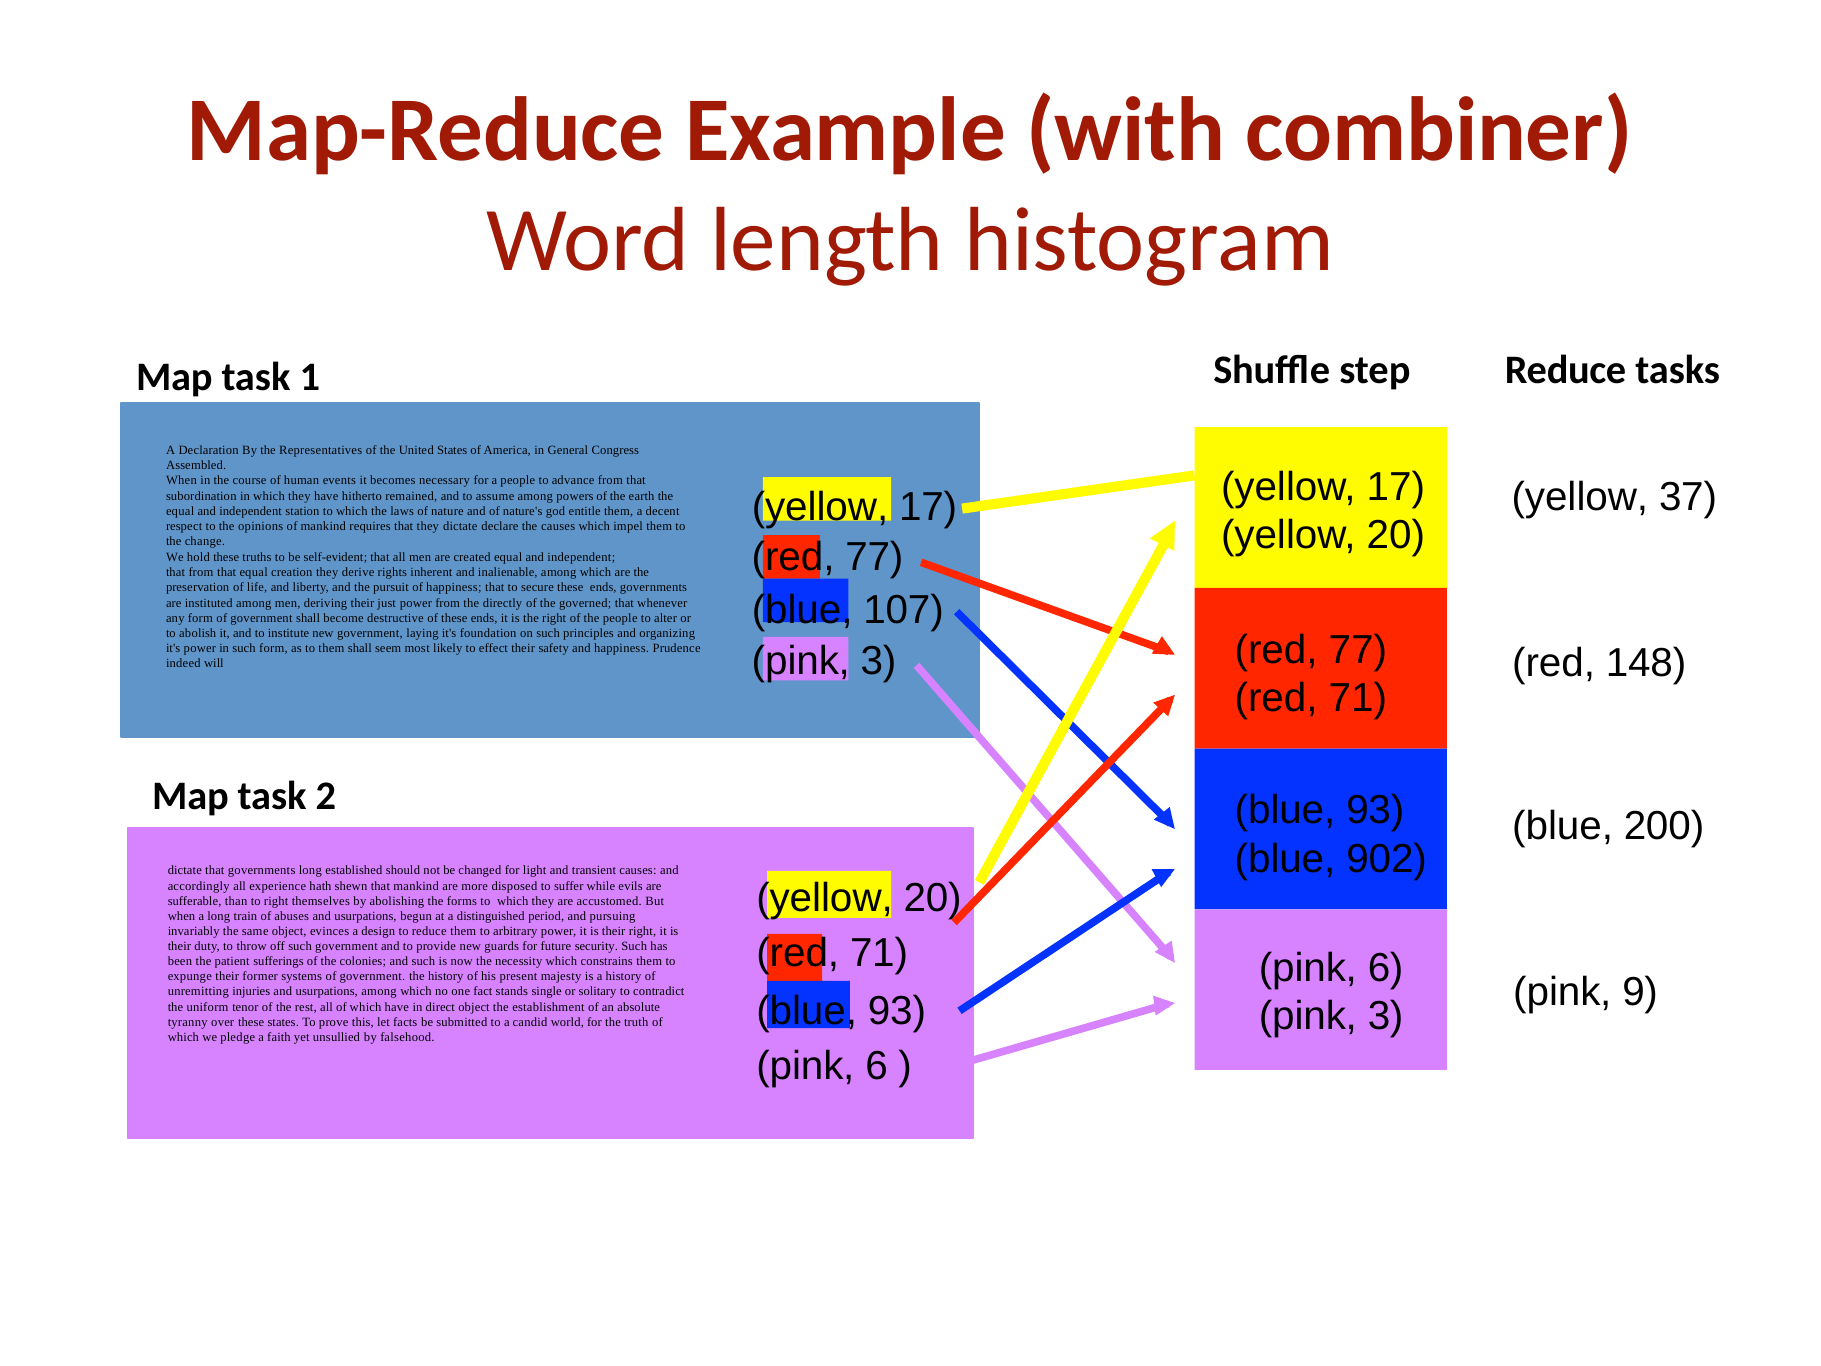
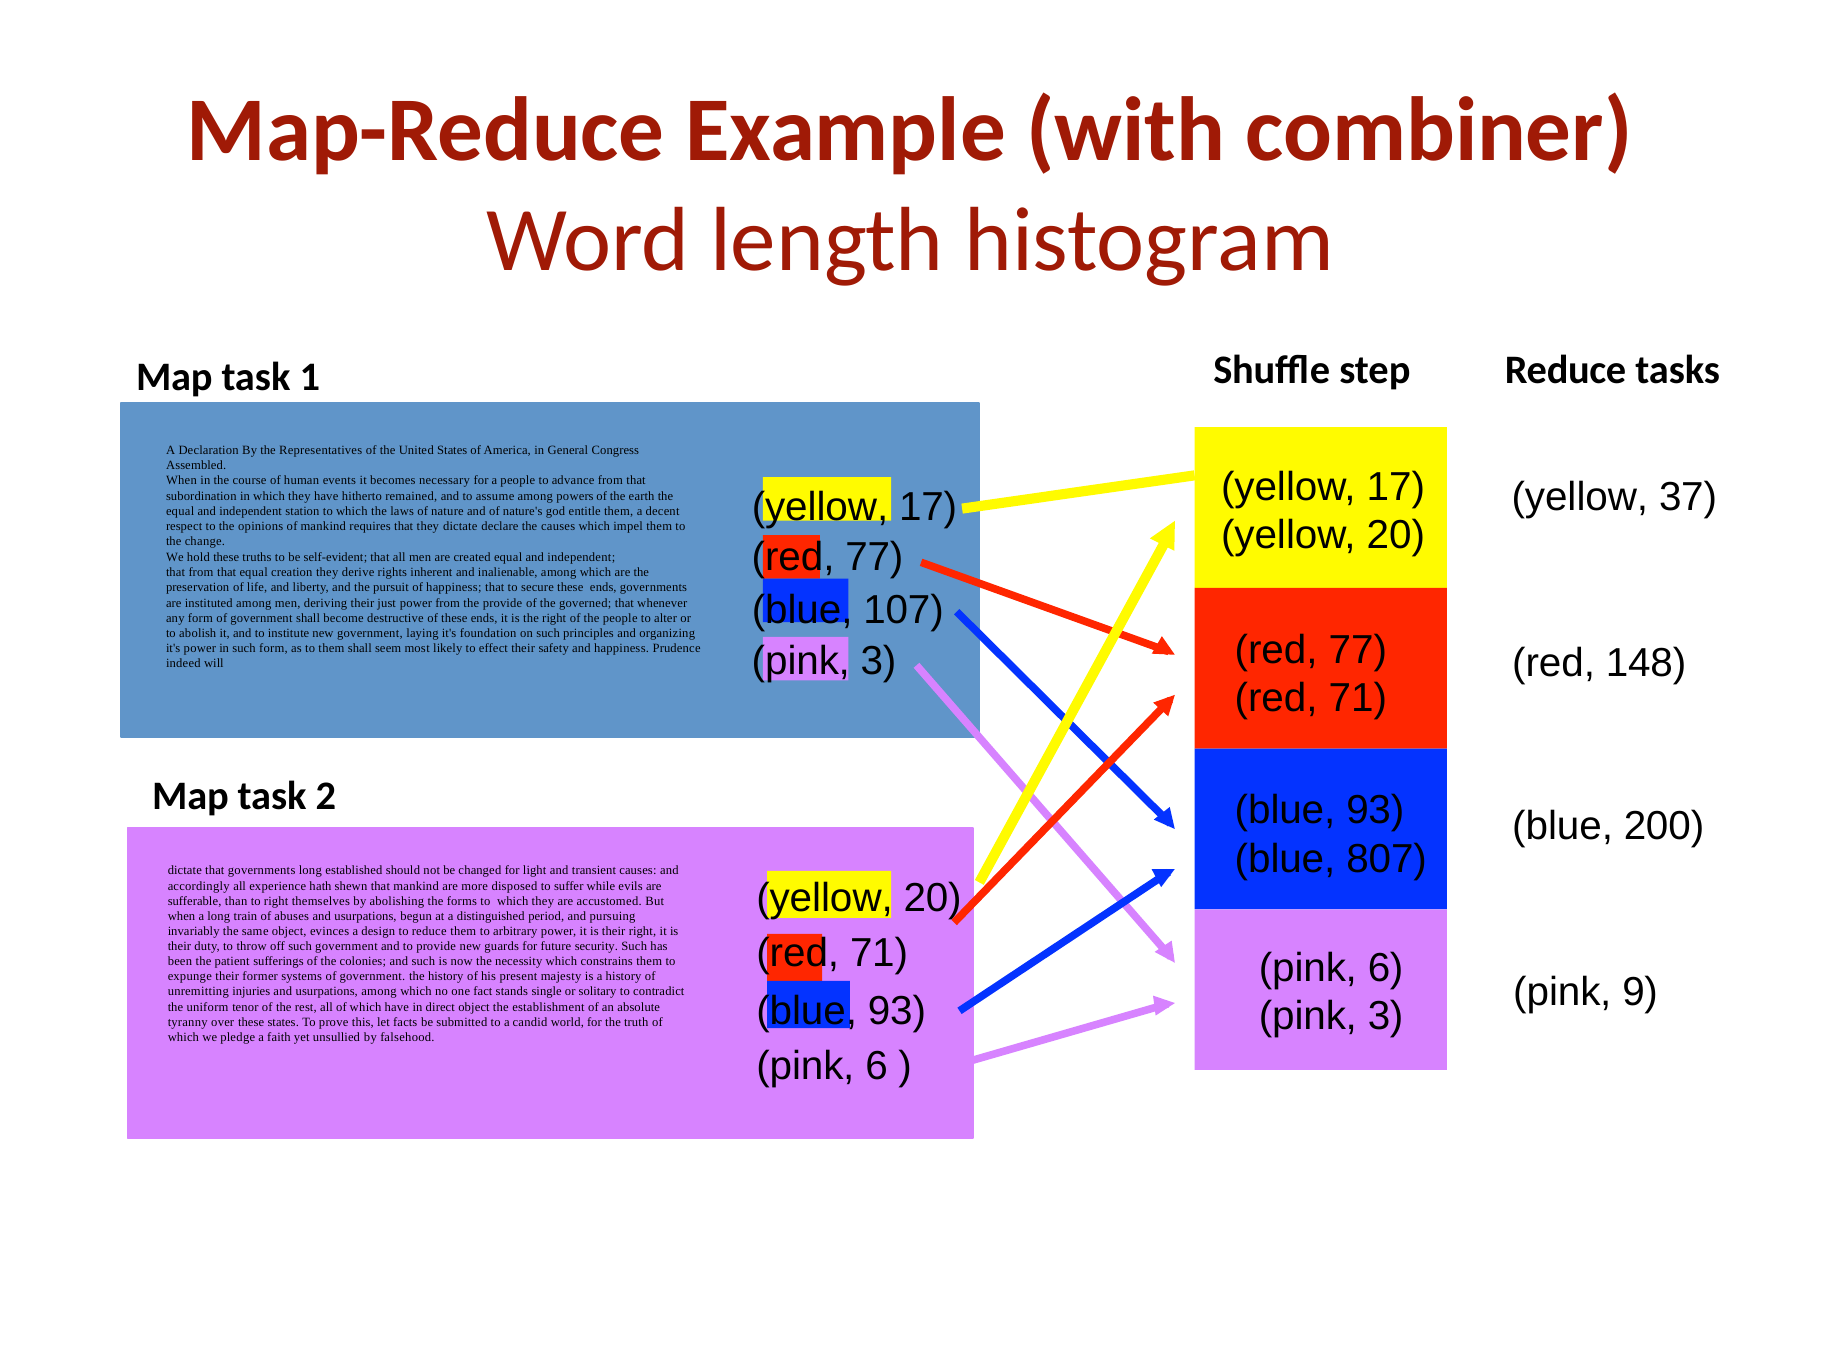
the directly: directly -> provide
902: 902 -> 807
